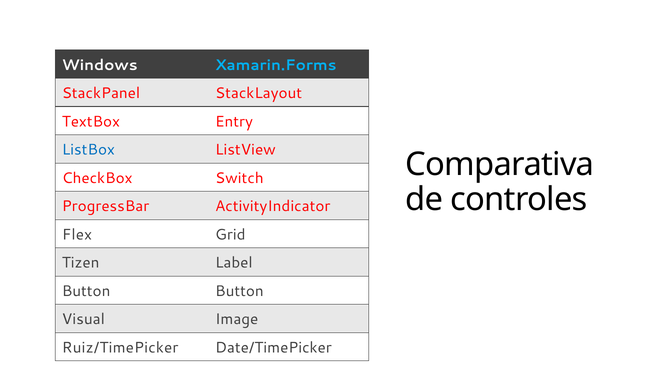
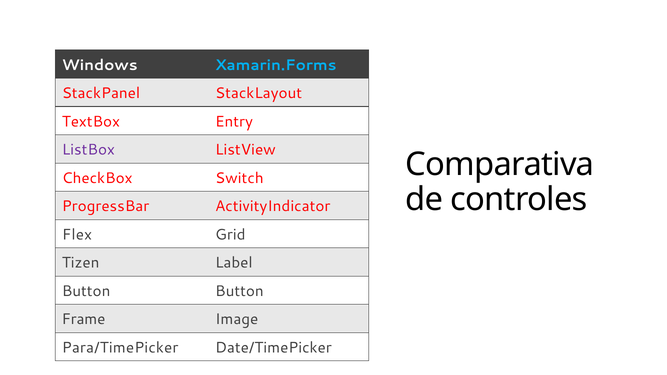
ListBox colour: blue -> purple
Visual: Visual -> Frame
Ruiz/TimePicker: Ruiz/TimePicker -> Para/TimePicker
